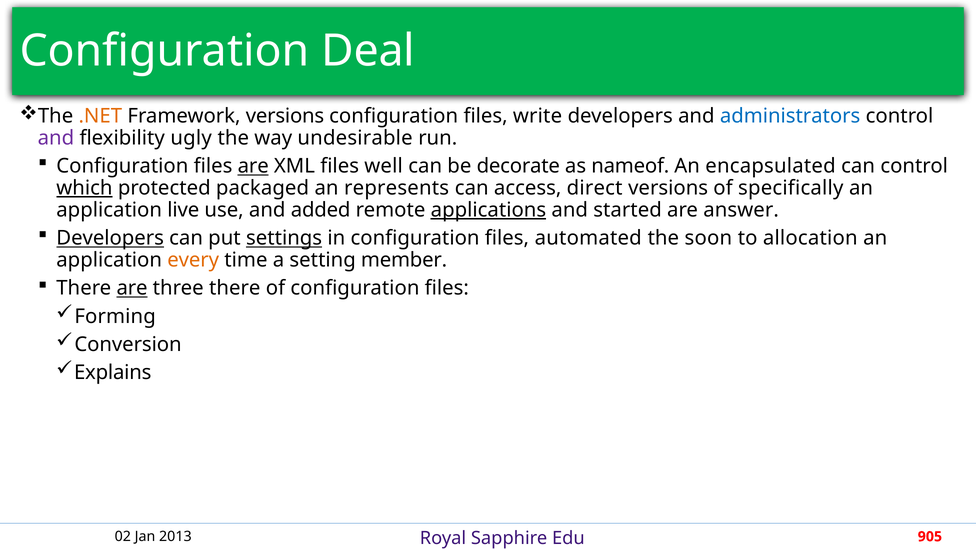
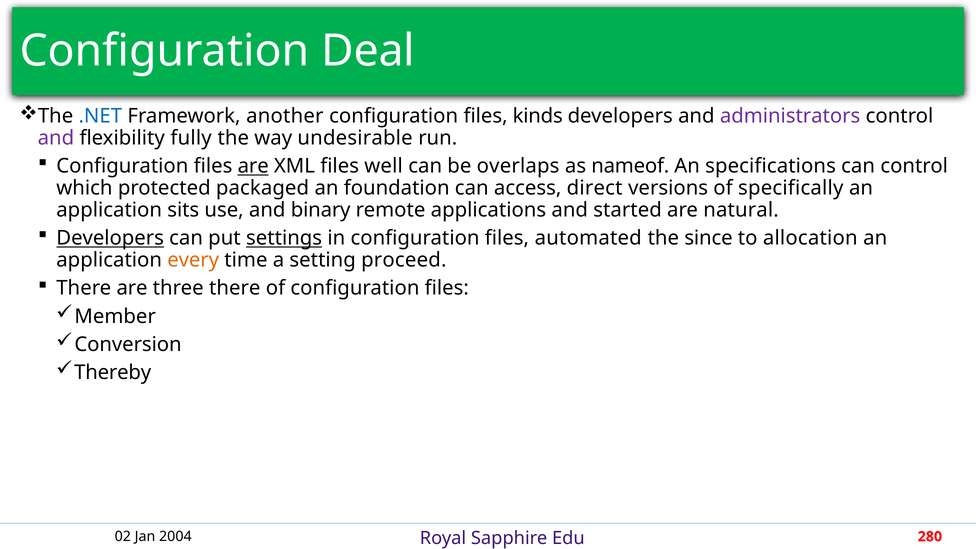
.NET colour: orange -> blue
Framework versions: versions -> another
write: write -> kinds
administrators colour: blue -> purple
ugly: ugly -> fully
decorate: decorate -> overlaps
encapsulated: encapsulated -> specifications
which underline: present -> none
represents: represents -> foundation
live: live -> sits
added: added -> binary
applications underline: present -> none
answer: answer -> natural
soon: soon -> since
member: member -> proceed
are at (132, 288) underline: present -> none
Forming: Forming -> Member
Explains: Explains -> Thereby
2013: 2013 -> 2004
905: 905 -> 280
